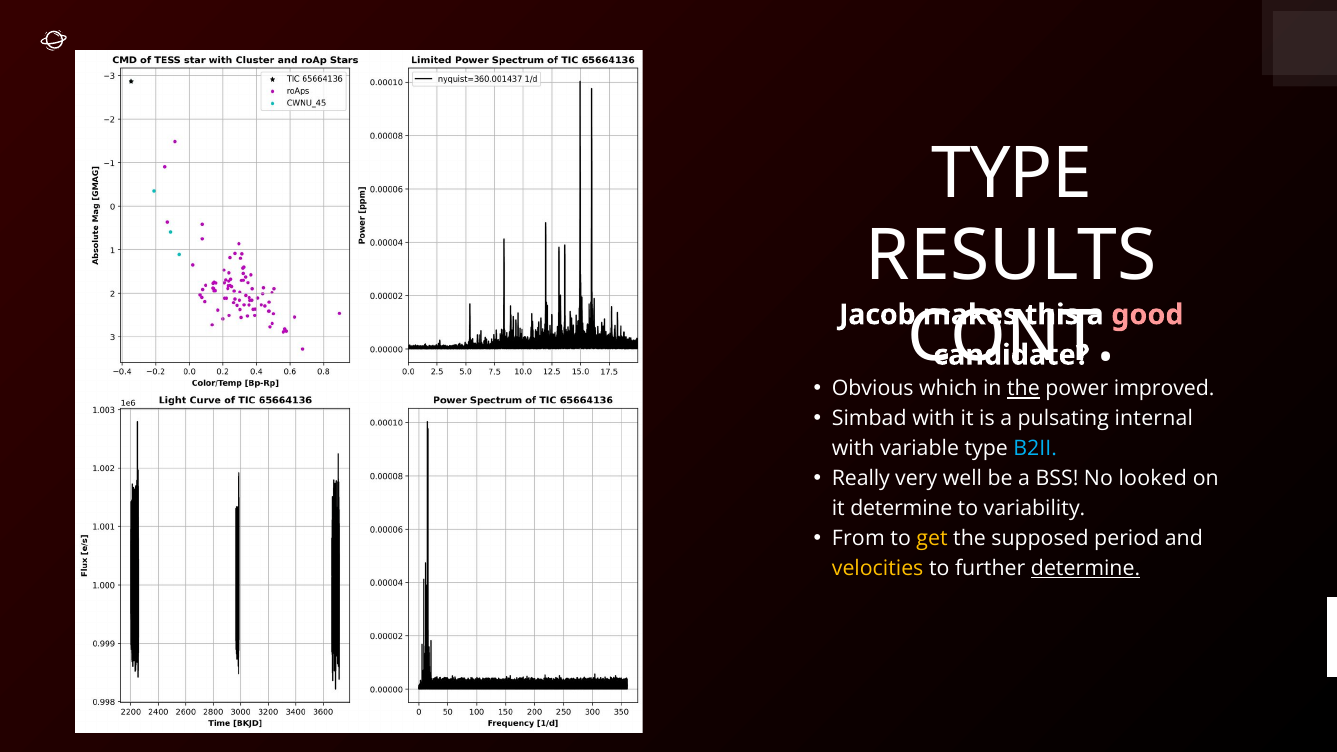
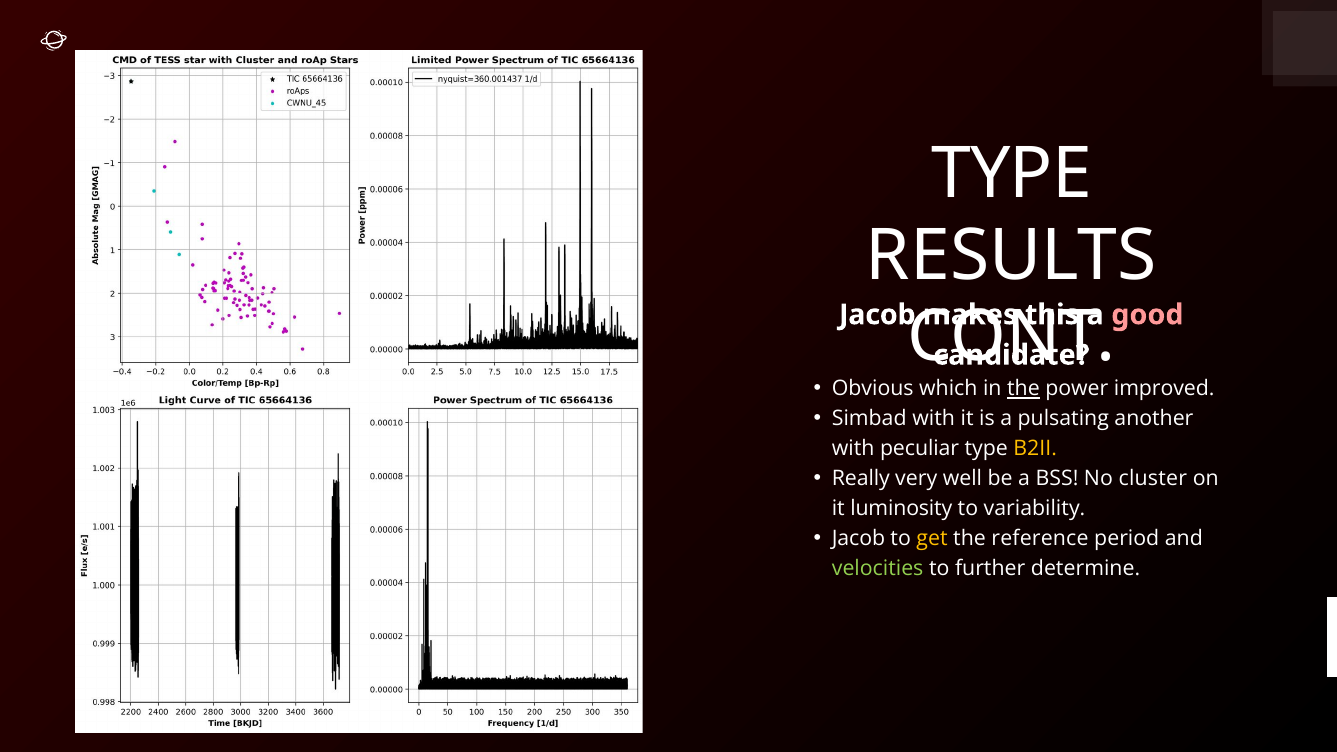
internal: internal -> another
variable: variable -> peculiar
B2II colour: light blue -> yellow
looked: looked -> cluster
it determine: determine -> luminosity
From at (858, 538): From -> Jacob
supposed: supposed -> reference
velocities colour: yellow -> light green
determine at (1086, 568) underline: present -> none
